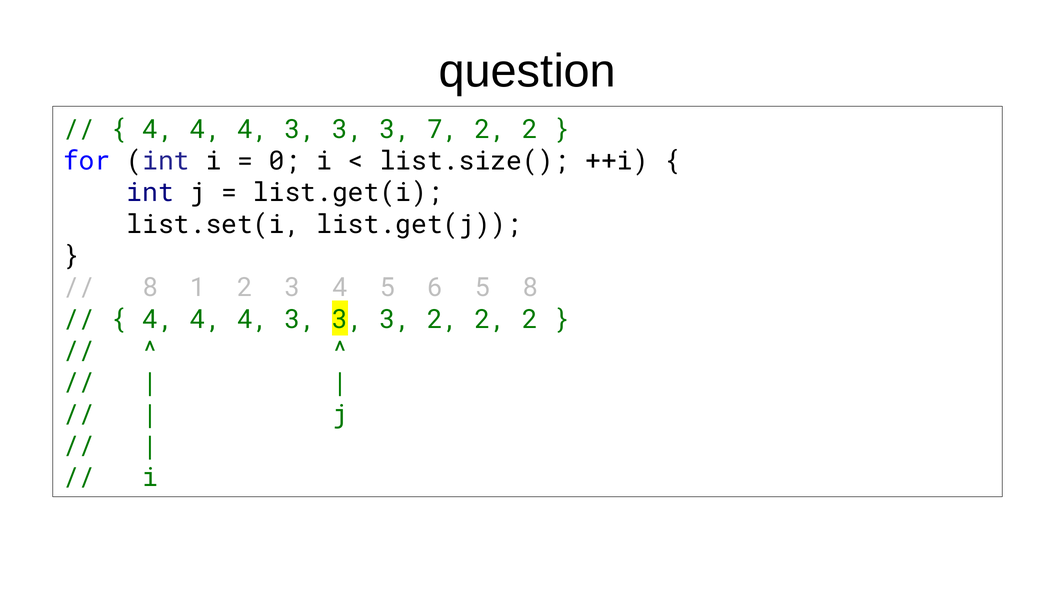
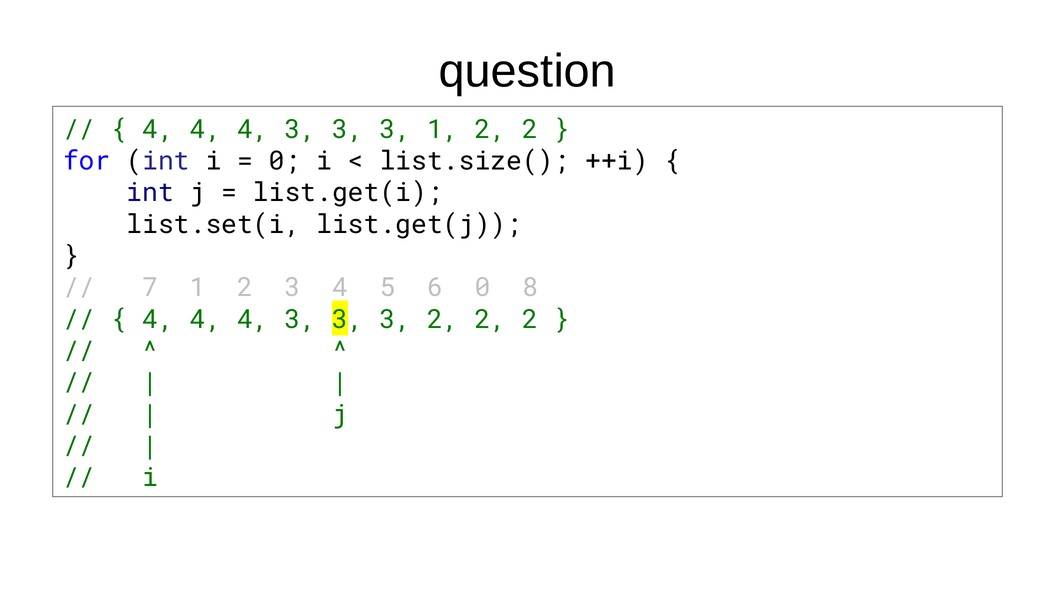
3 7: 7 -> 1
8 at (150, 287): 8 -> 7
6 5: 5 -> 0
